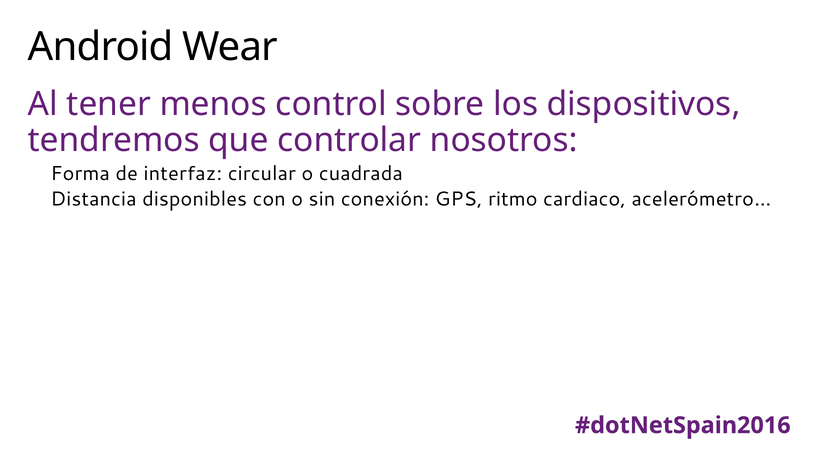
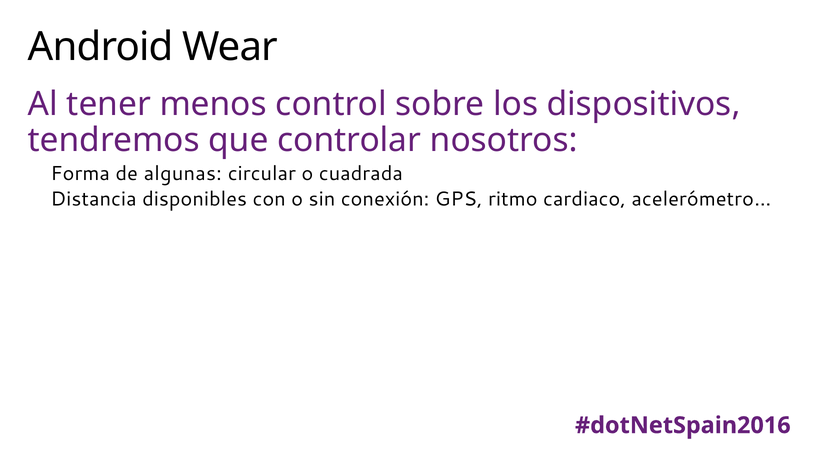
interfaz: interfaz -> algunas
